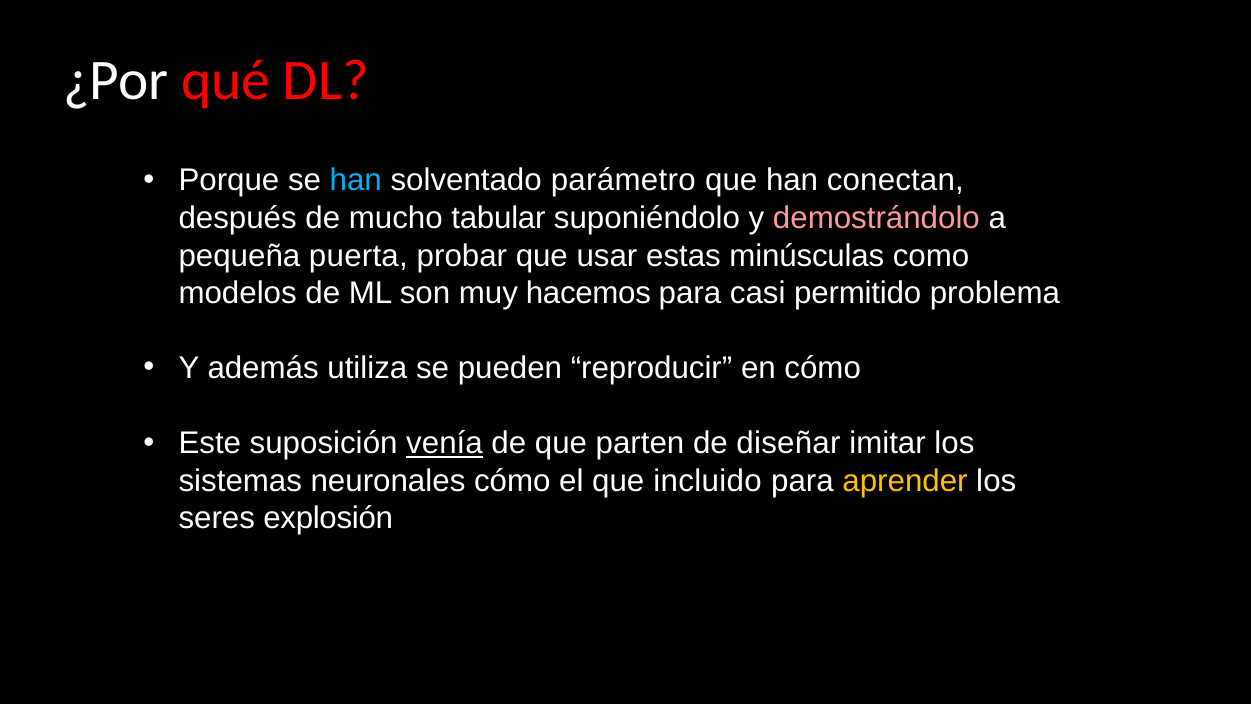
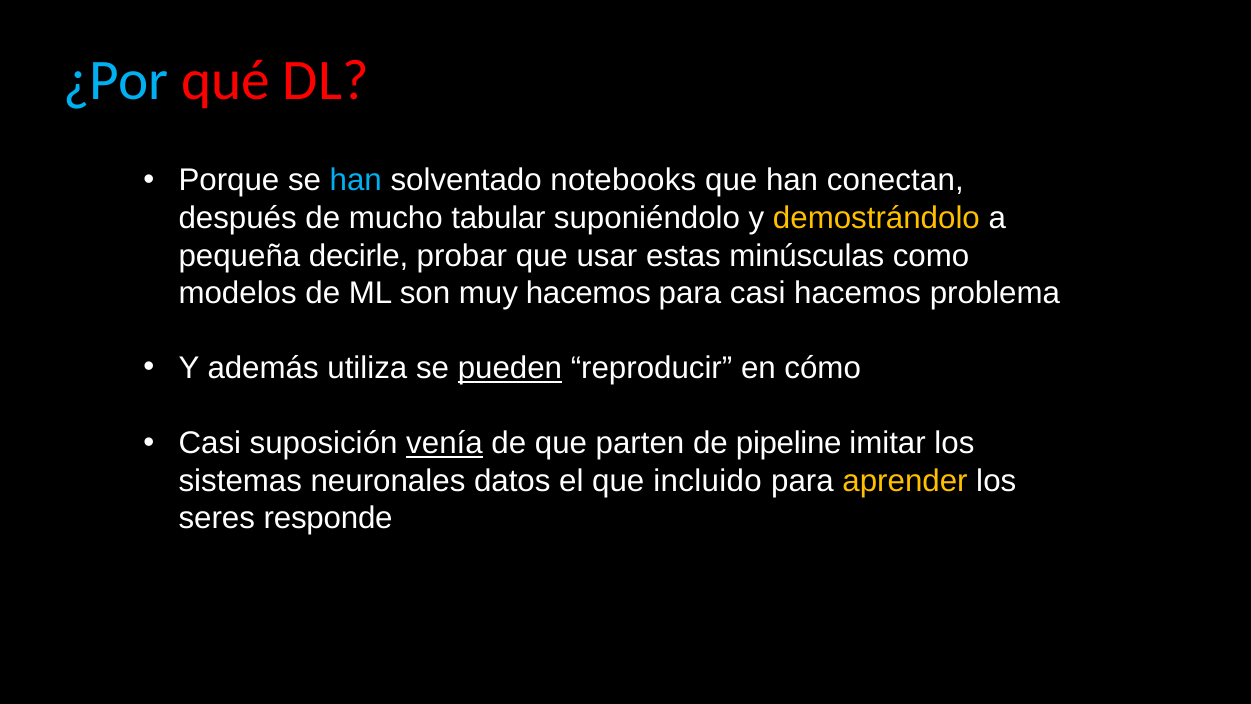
¿Por colour: white -> light blue
parámetro: parámetro -> notebooks
demostrándolo colour: pink -> yellow
puerta: puerta -> decirle
casi permitido: permitido -> hacemos
pueden underline: none -> present
Este at (210, 443): Este -> Casi
diseñar: diseñar -> pipeline
neuronales cómo: cómo -> datos
explosión: explosión -> responde
